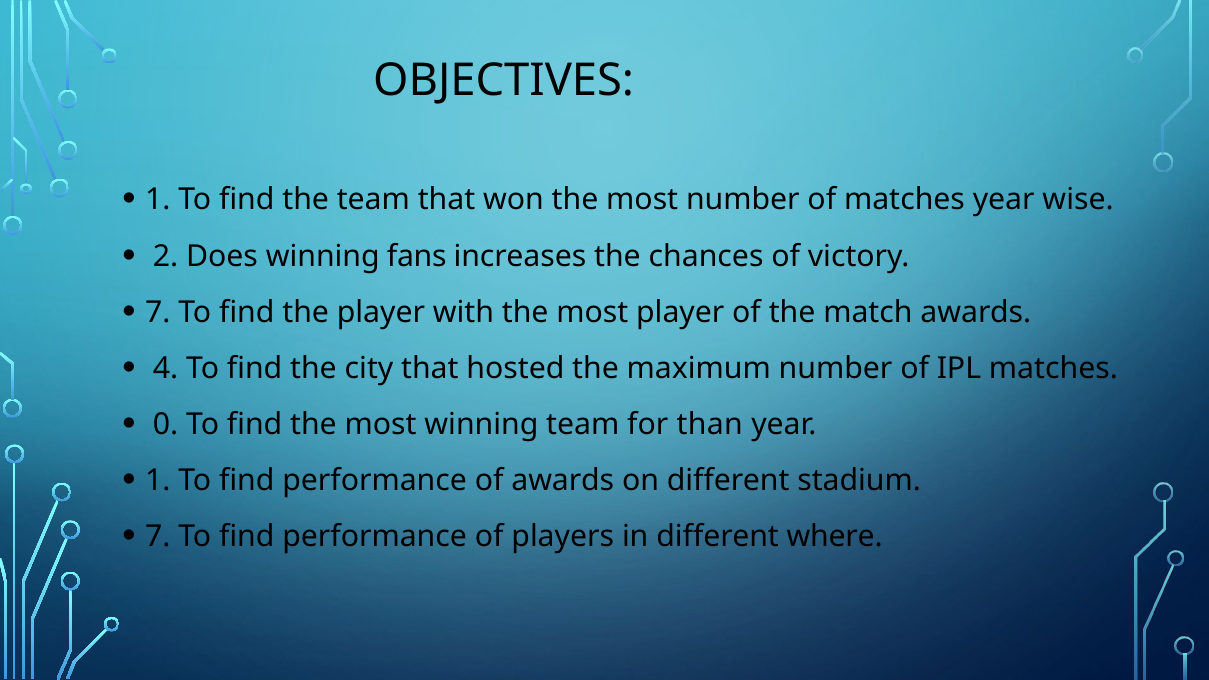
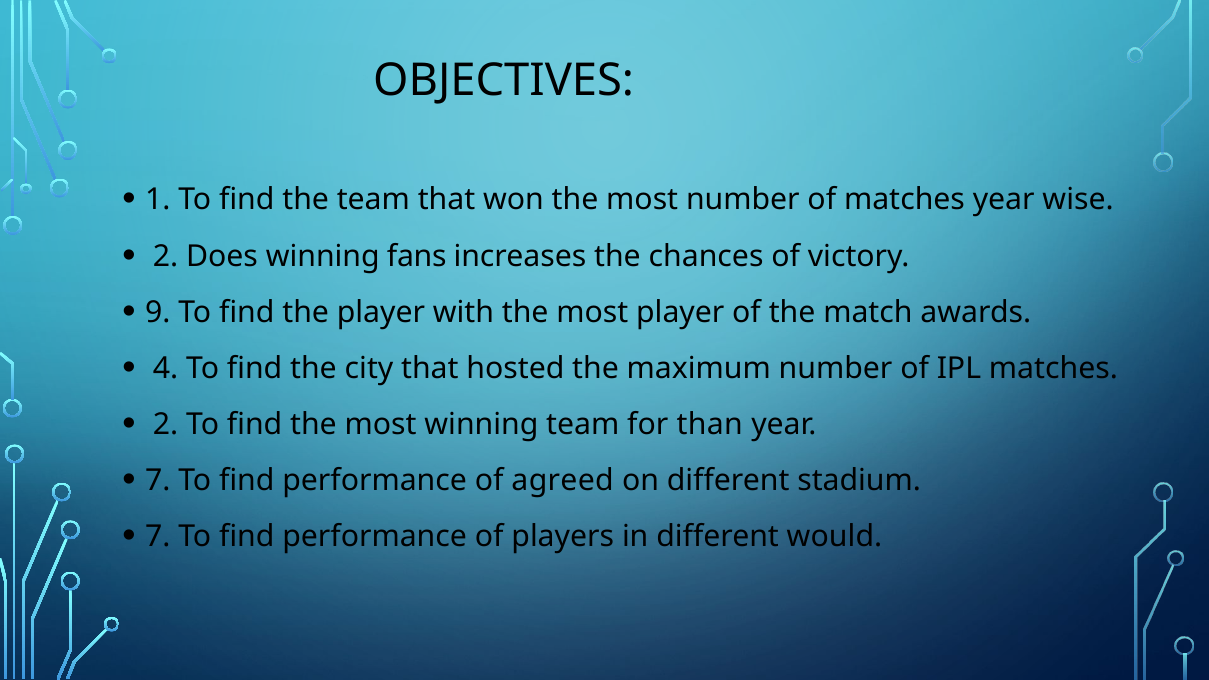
7 at (158, 312): 7 -> 9
0 at (166, 425): 0 -> 2
1 at (158, 481): 1 -> 7
of awards: awards -> agreed
where: where -> would
